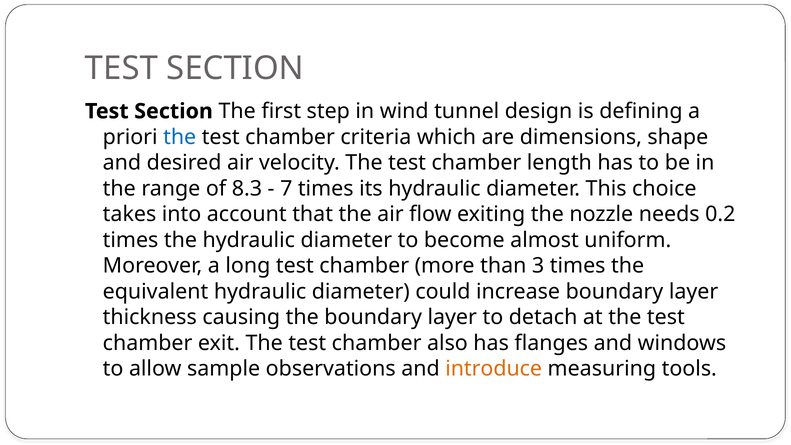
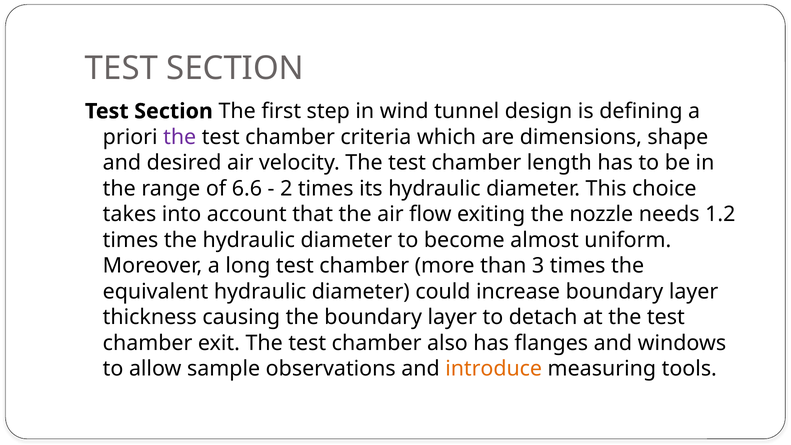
the at (180, 137) colour: blue -> purple
8.3: 8.3 -> 6.6
7: 7 -> 2
0.2: 0.2 -> 1.2
